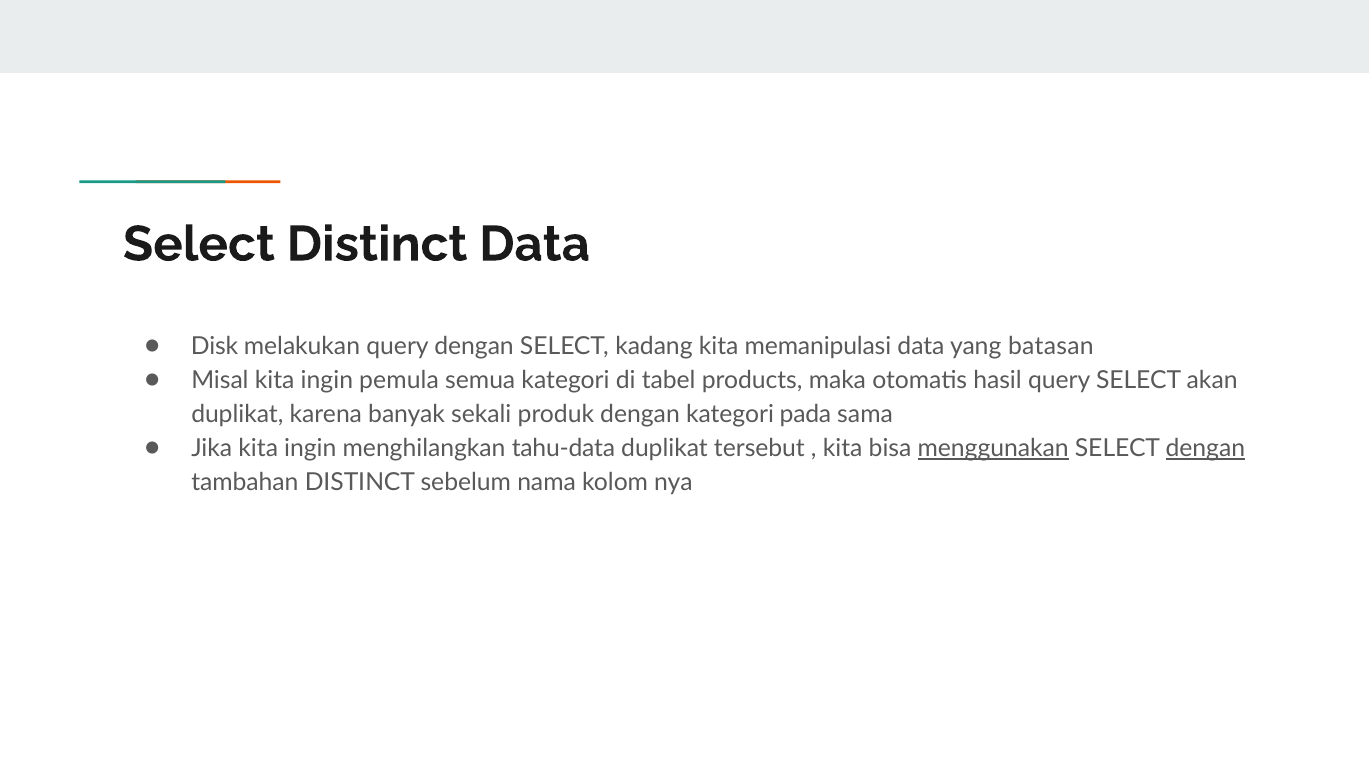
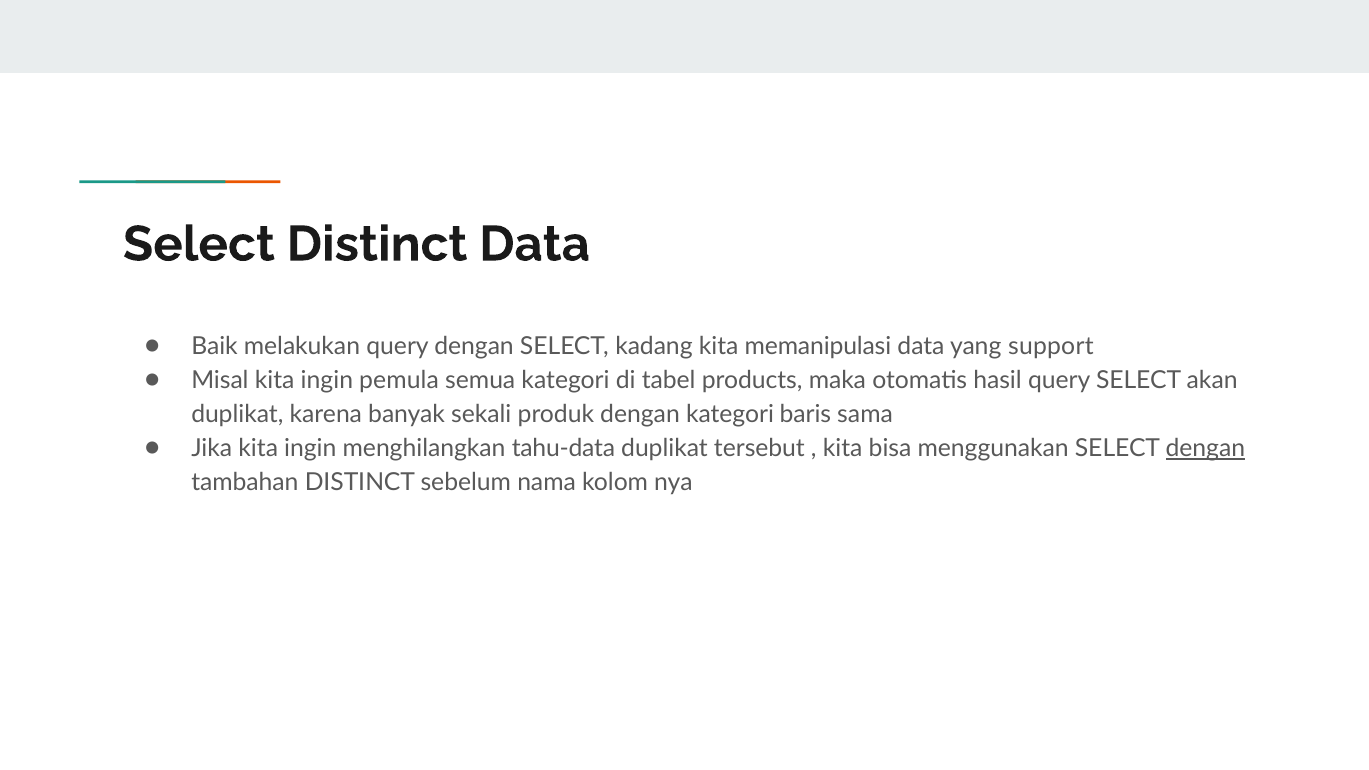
Disk: Disk -> Baik
batasan: batasan -> support
pada: pada -> baris
menggunakan underline: present -> none
